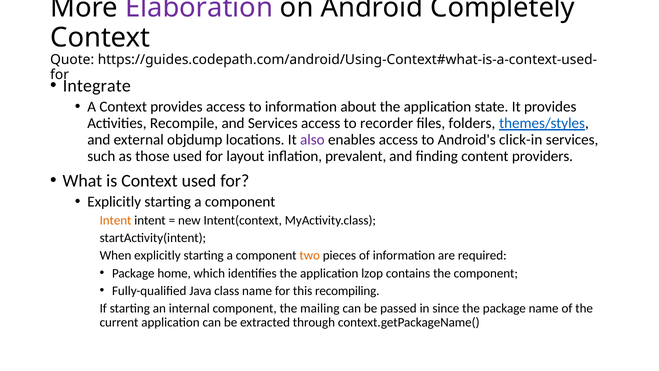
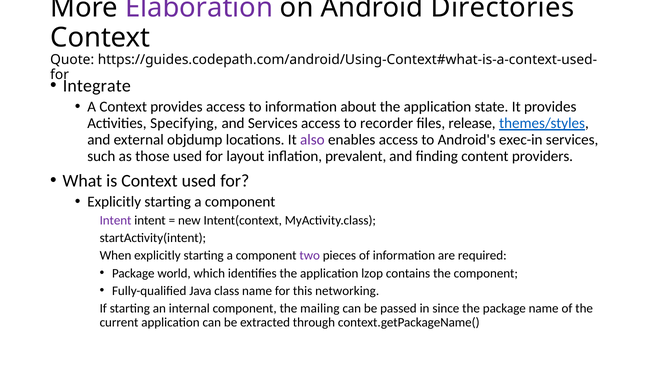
Completely: Completely -> Directories
Recompile: Recompile -> Specifying
folders: folders -> release
click-in: click-in -> exec-in
Intent at (116, 220) colour: orange -> purple
two colour: orange -> purple
home: home -> world
recompiling: recompiling -> networking
